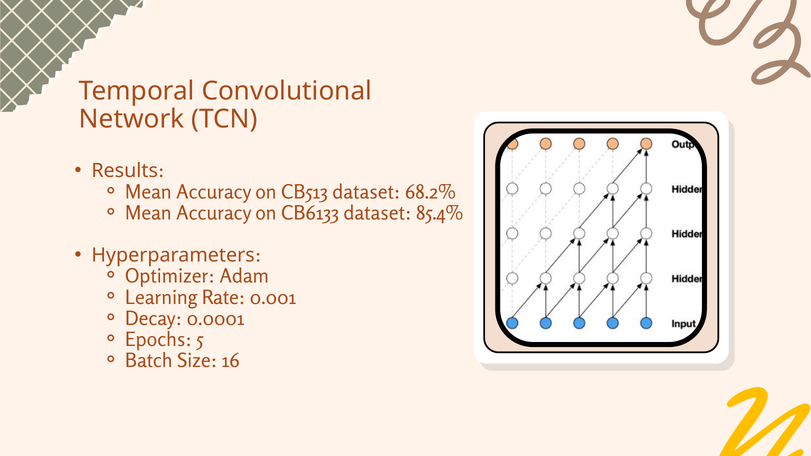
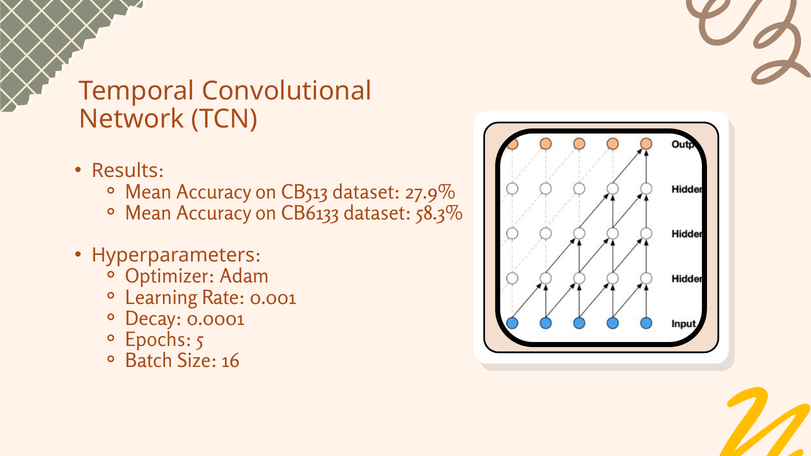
68.2%: 68.2% -> 27.9%
85.4%: 85.4% -> 58.3%
